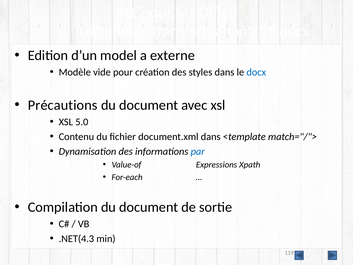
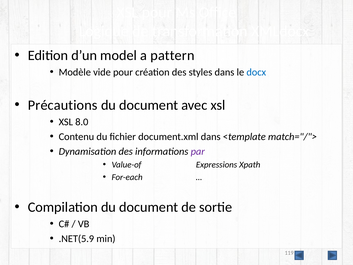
externe: externe -> pattern
5.0: 5.0 -> 8.0
par colour: blue -> purple
.NET(4.3: .NET(4.3 -> .NET(5.9
